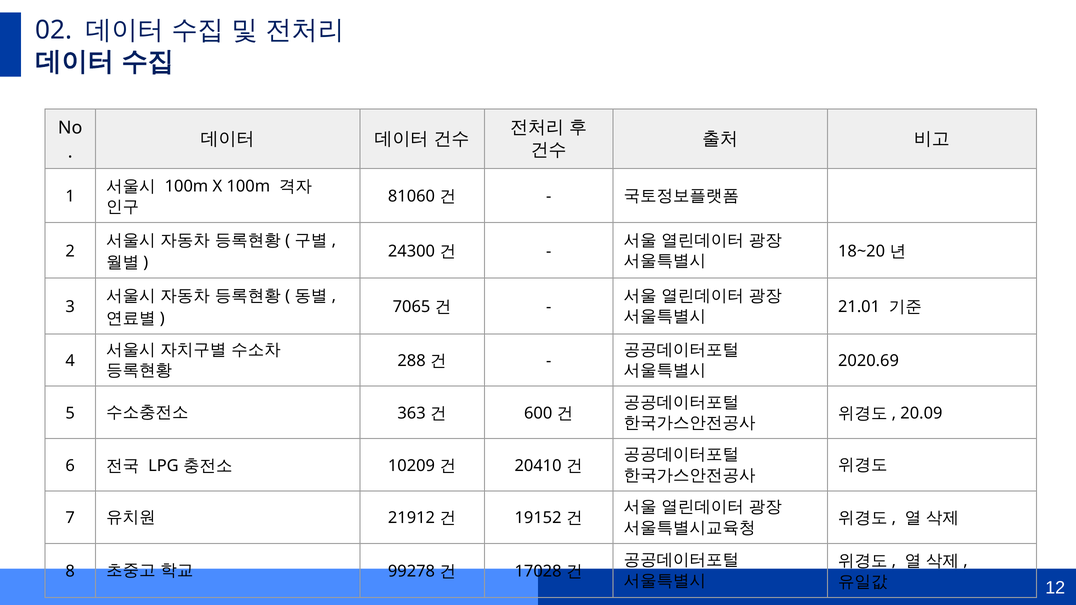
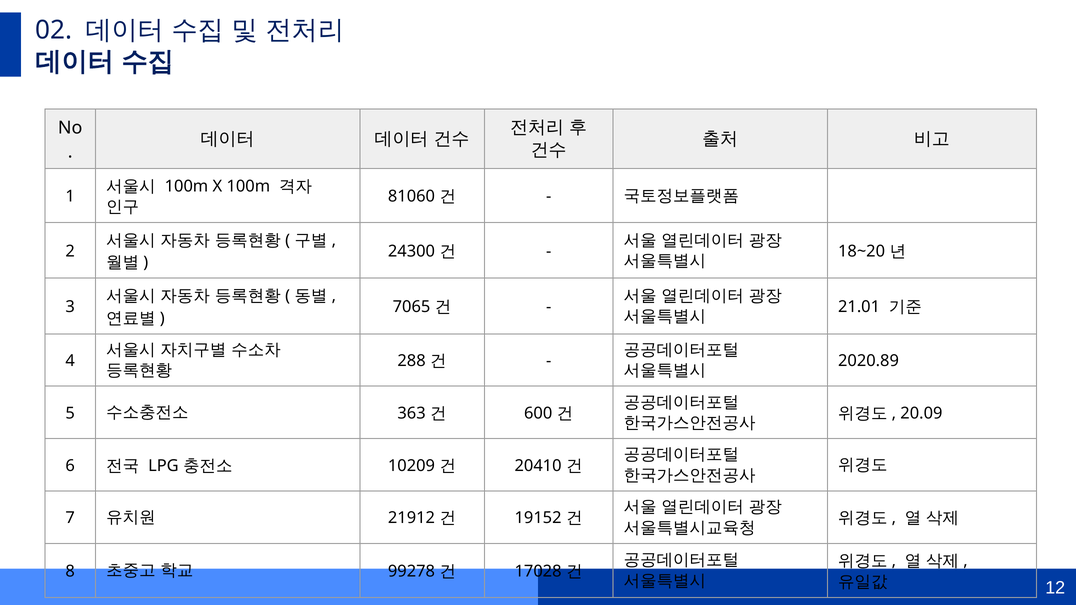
2020.69: 2020.69 -> 2020.89
